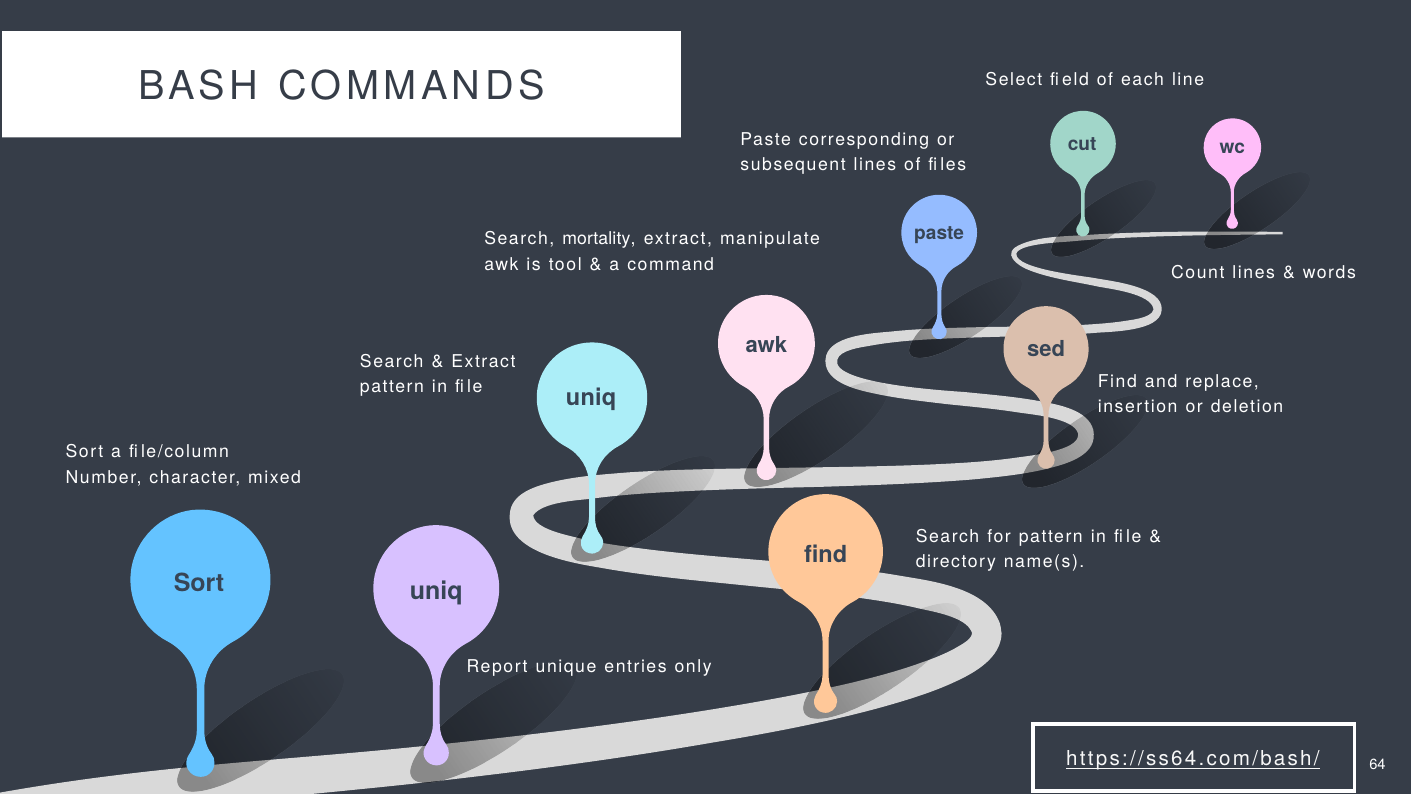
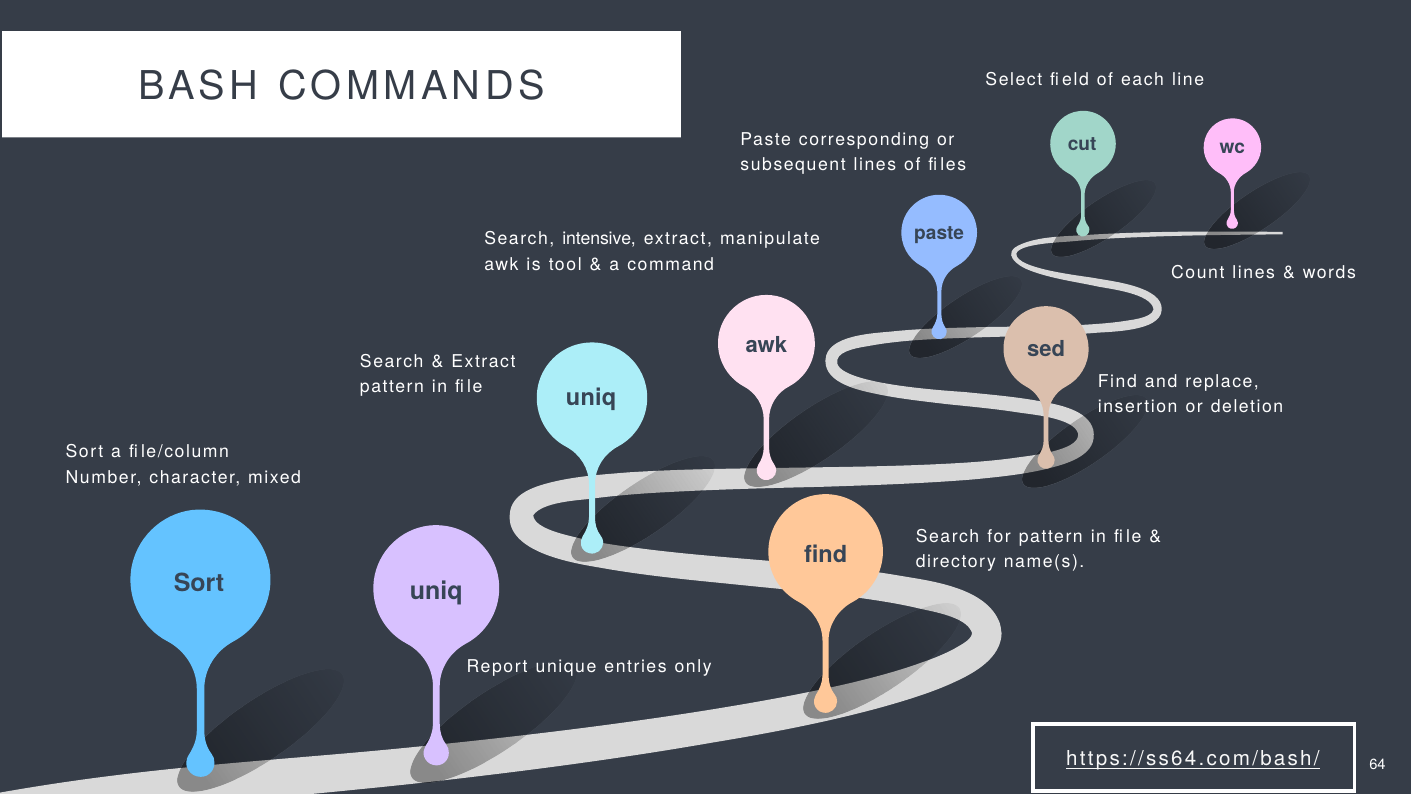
mortality: mortality -> intensive
